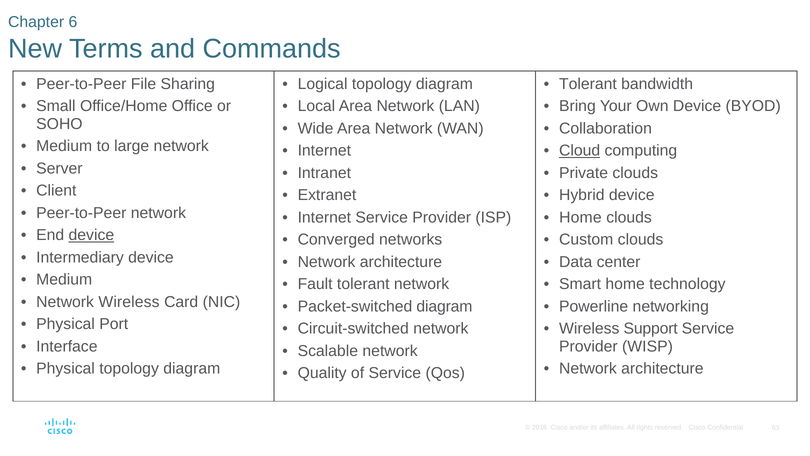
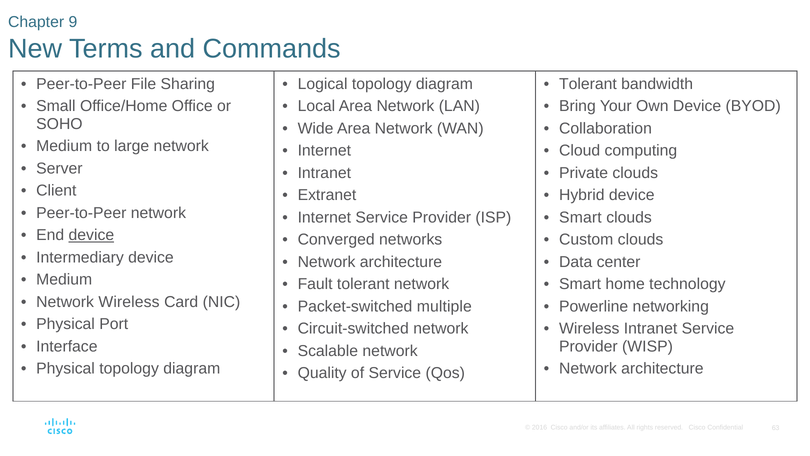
6: 6 -> 9
Cloud underline: present -> none
Home at (580, 217): Home -> Smart
Packet-switched diagram: diagram -> multiple
Wireless Support: Support -> Intranet
